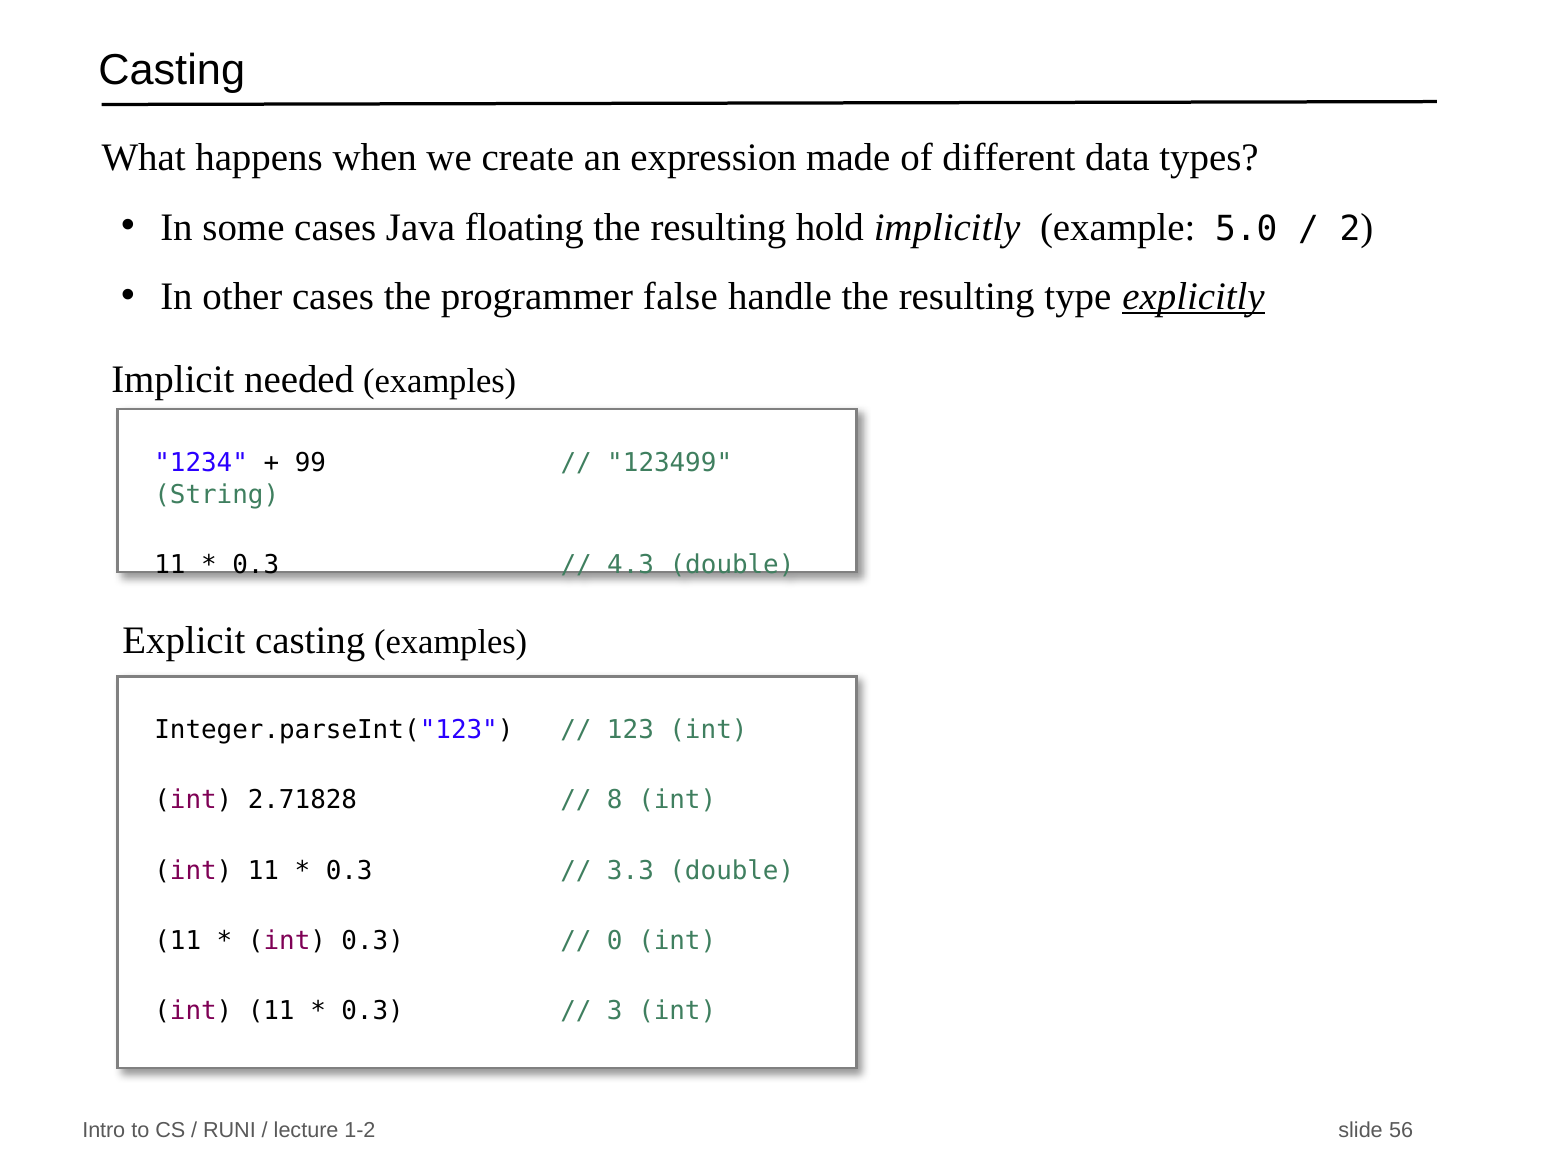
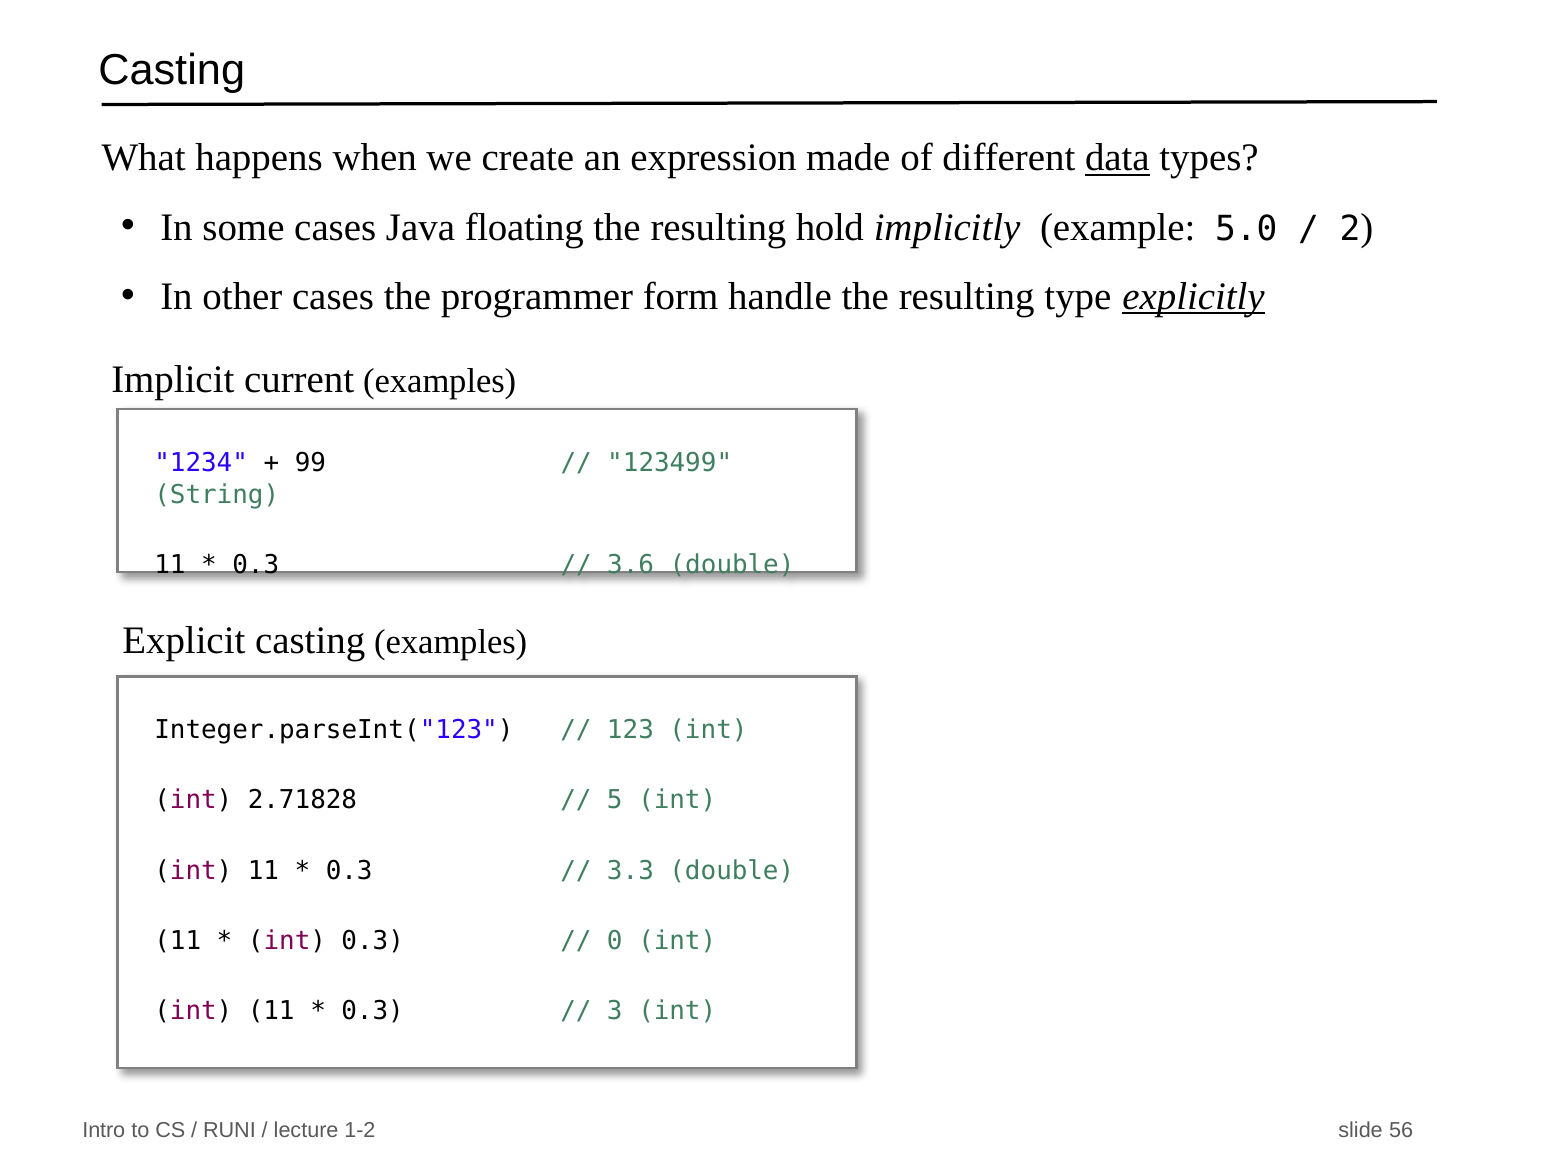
data underline: none -> present
false: false -> form
needed: needed -> current
4.3: 4.3 -> 3.6
8: 8 -> 5
